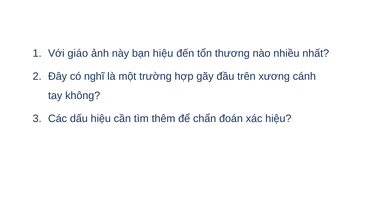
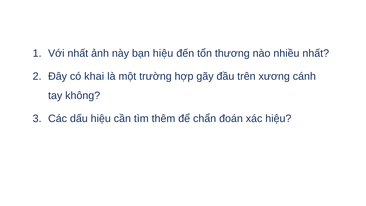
Với giáo: giáo -> nhất
nghĩ: nghĩ -> khai
